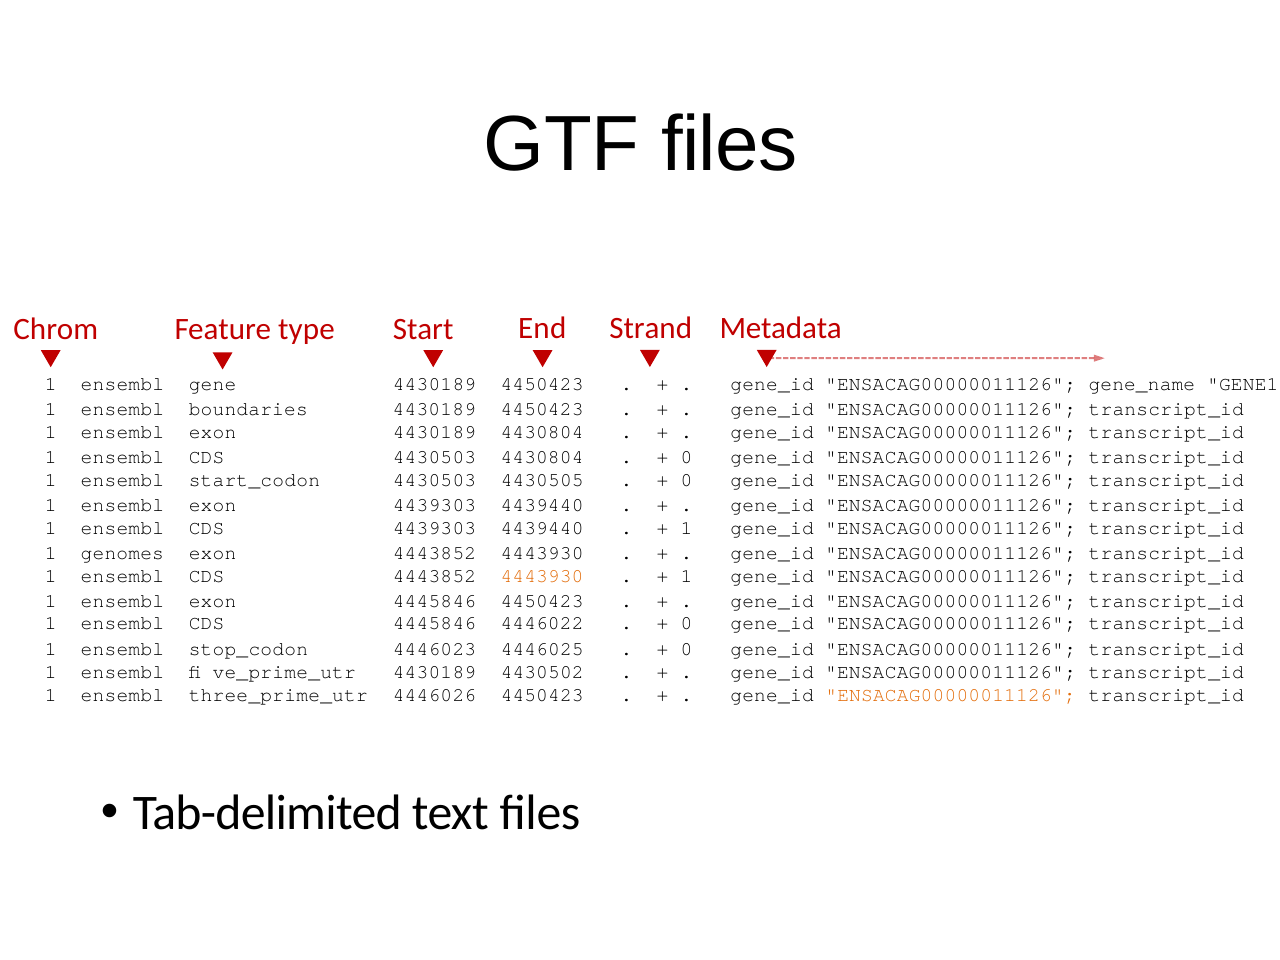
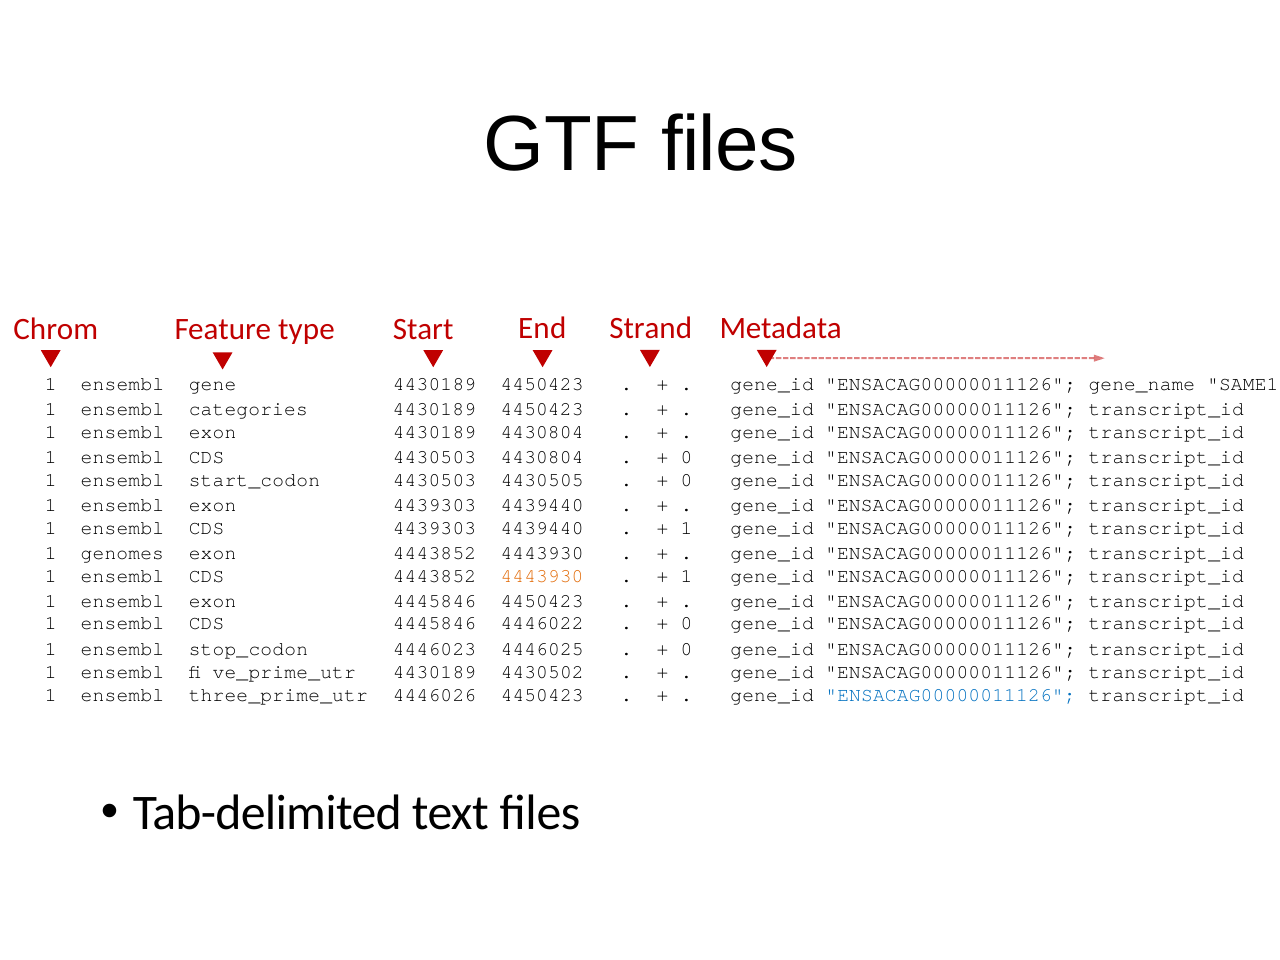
GENE1: GENE1 -> SAME1
boundaries: boundaries -> categories
ENSACAG00000011126 at (950, 695) colour: orange -> blue
